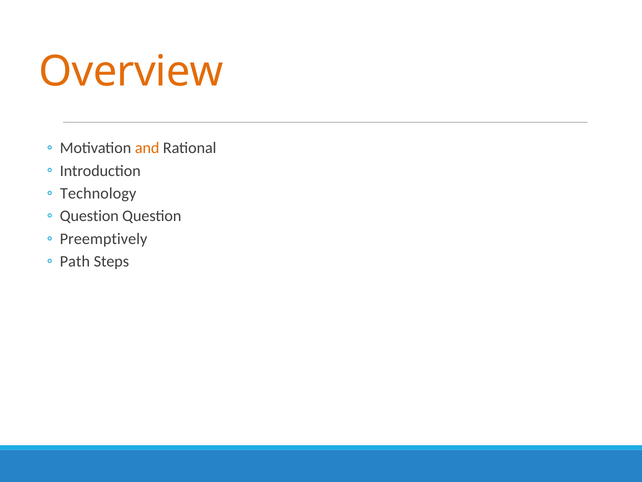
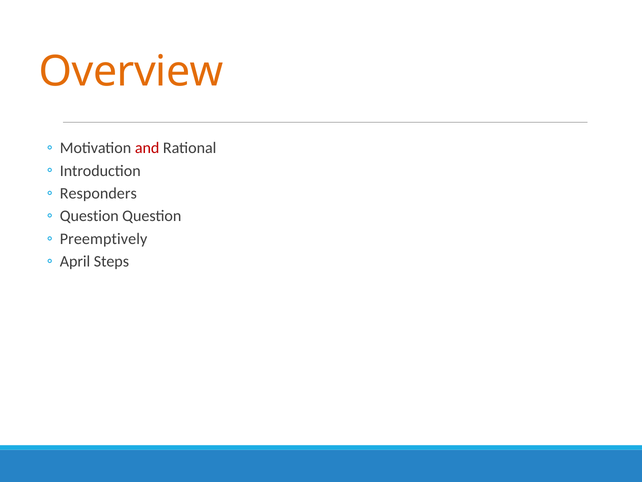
and colour: orange -> red
Technology: Technology -> Responders
Path: Path -> April
